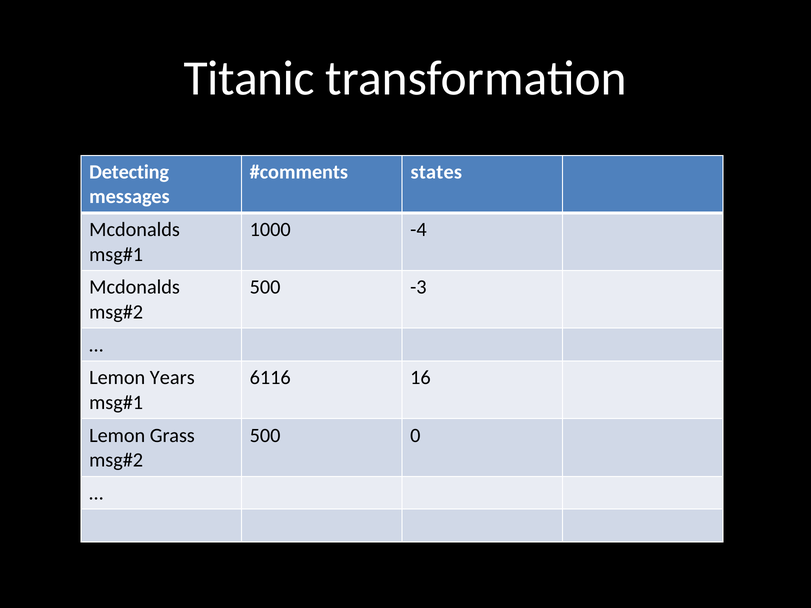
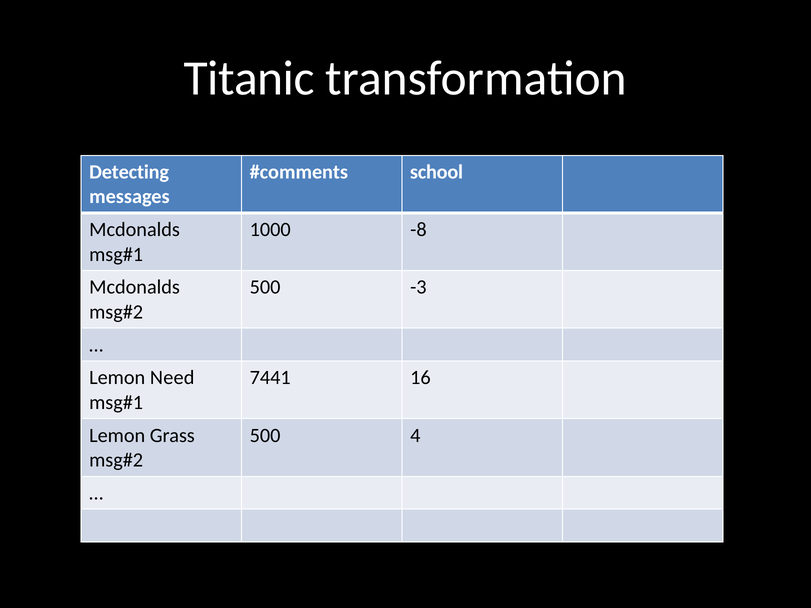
states: states -> school
-4: -4 -> -8
Years: Years -> Need
6116: 6116 -> 7441
0: 0 -> 4
